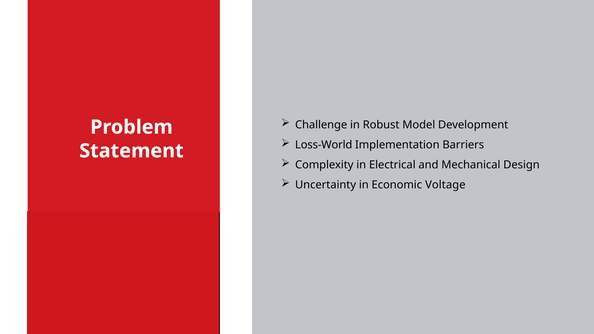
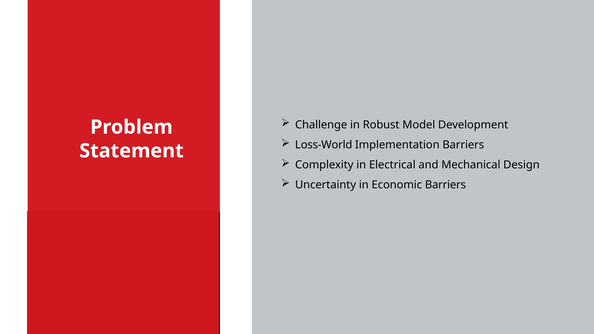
Economic Voltage: Voltage -> Barriers
